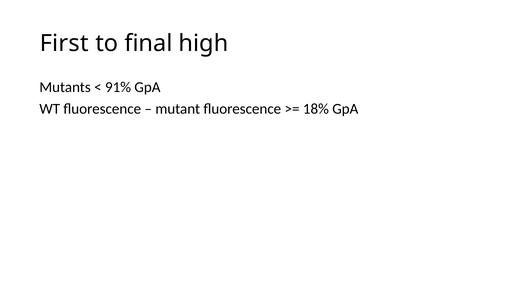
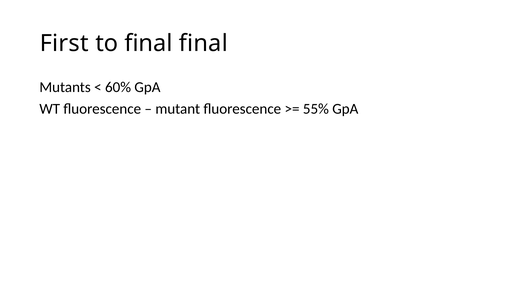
final high: high -> final
91%: 91% -> 60%
18%: 18% -> 55%
